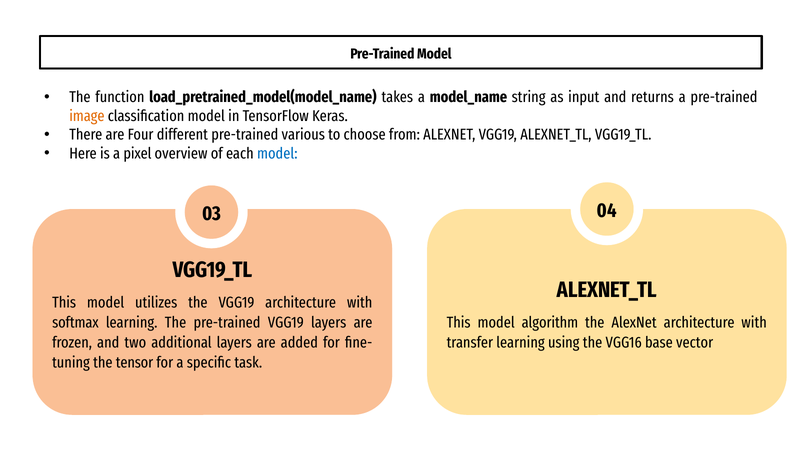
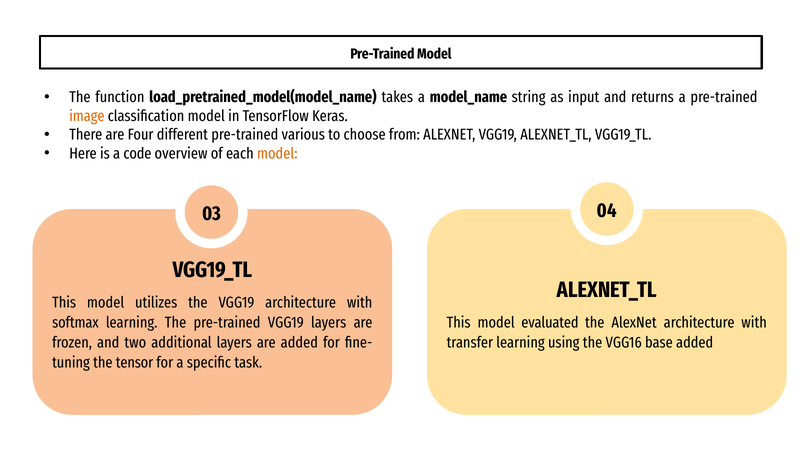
pixel: pixel -> code
model at (277, 154) colour: blue -> orange
algorithm: algorithm -> evaluated
base vector: vector -> added
